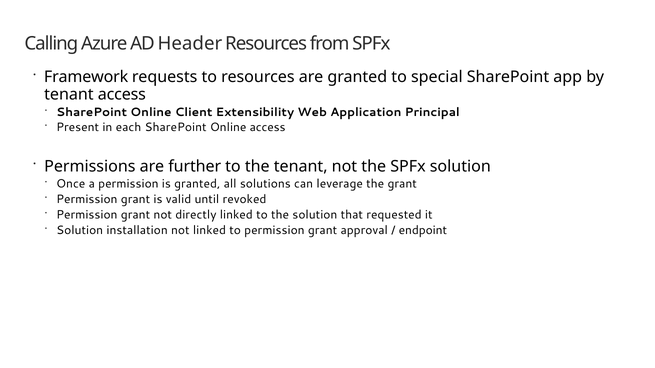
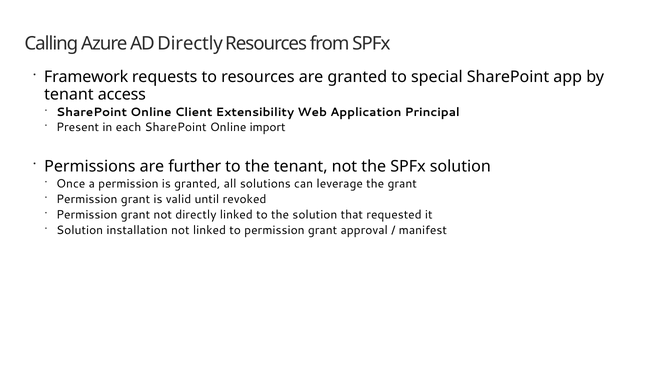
AD Header: Header -> Directly
Online access: access -> import
endpoint: endpoint -> manifest
